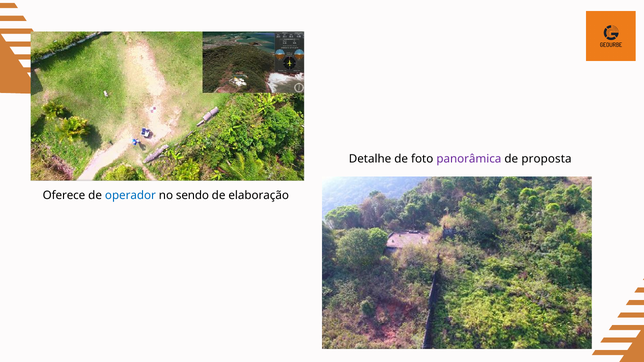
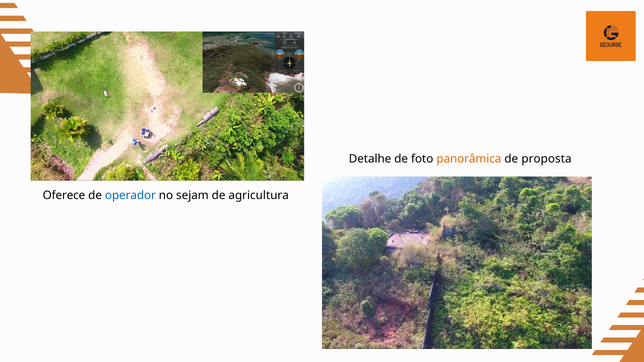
panorâmica colour: purple -> orange
sendo: sendo -> sejam
elaboração: elaboração -> agricultura
